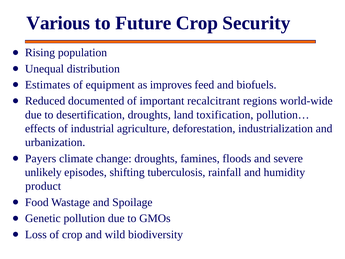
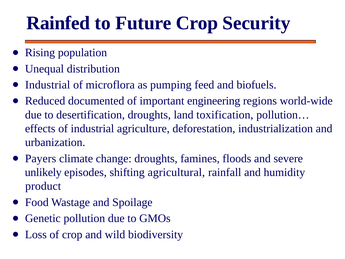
Various: Various -> Rainfed
Estimates at (48, 85): Estimates -> Industrial
equipment: equipment -> microflora
improves: improves -> pumping
recalcitrant: recalcitrant -> engineering
tuberculosis: tuberculosis -> agricultural
